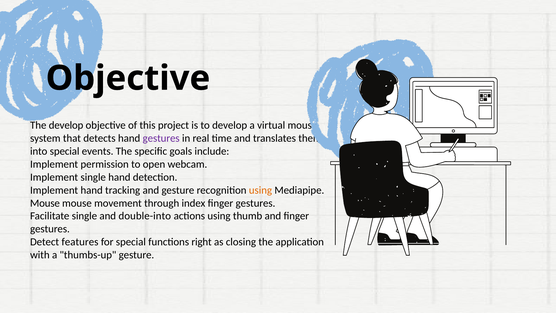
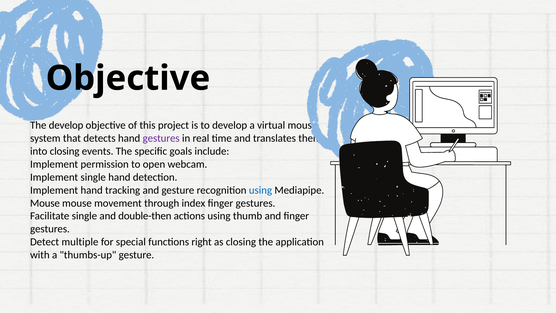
into special: special -> closing
using at (260, 190) colour: orange -> blue
double-into: double-into -> double-then
features: features -> multiple
